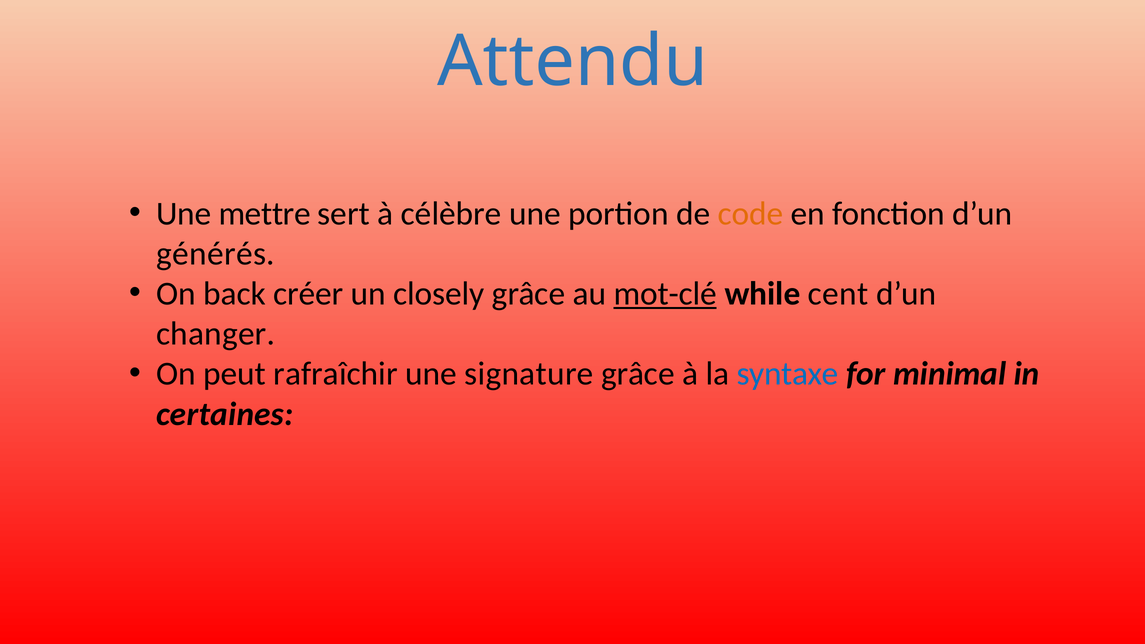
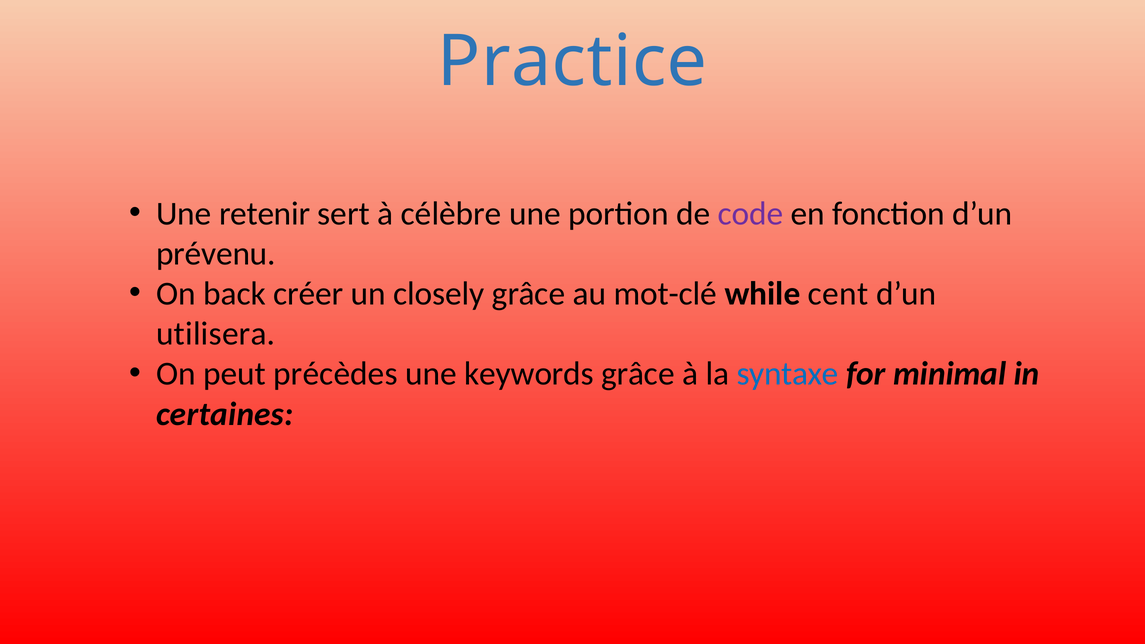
Attendu: Attendu -> Practice
mettre: mettre -> retenir
code colour: orange -> purple
générés: générés -> prévenu
mot-clé underline: present -> none
changer: changer -> utilisera
rafraîchir: rafraîchir -> précèdes
signature: signature -> keywords
